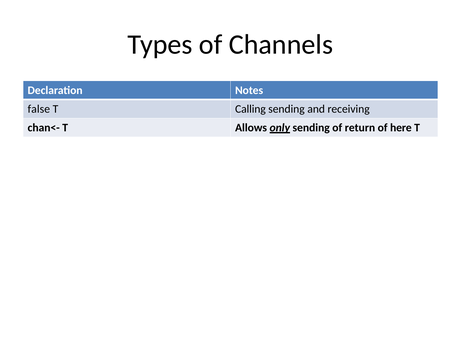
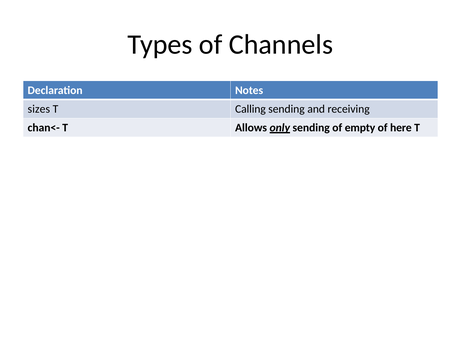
false: false -> sizes
return: return -> empty
